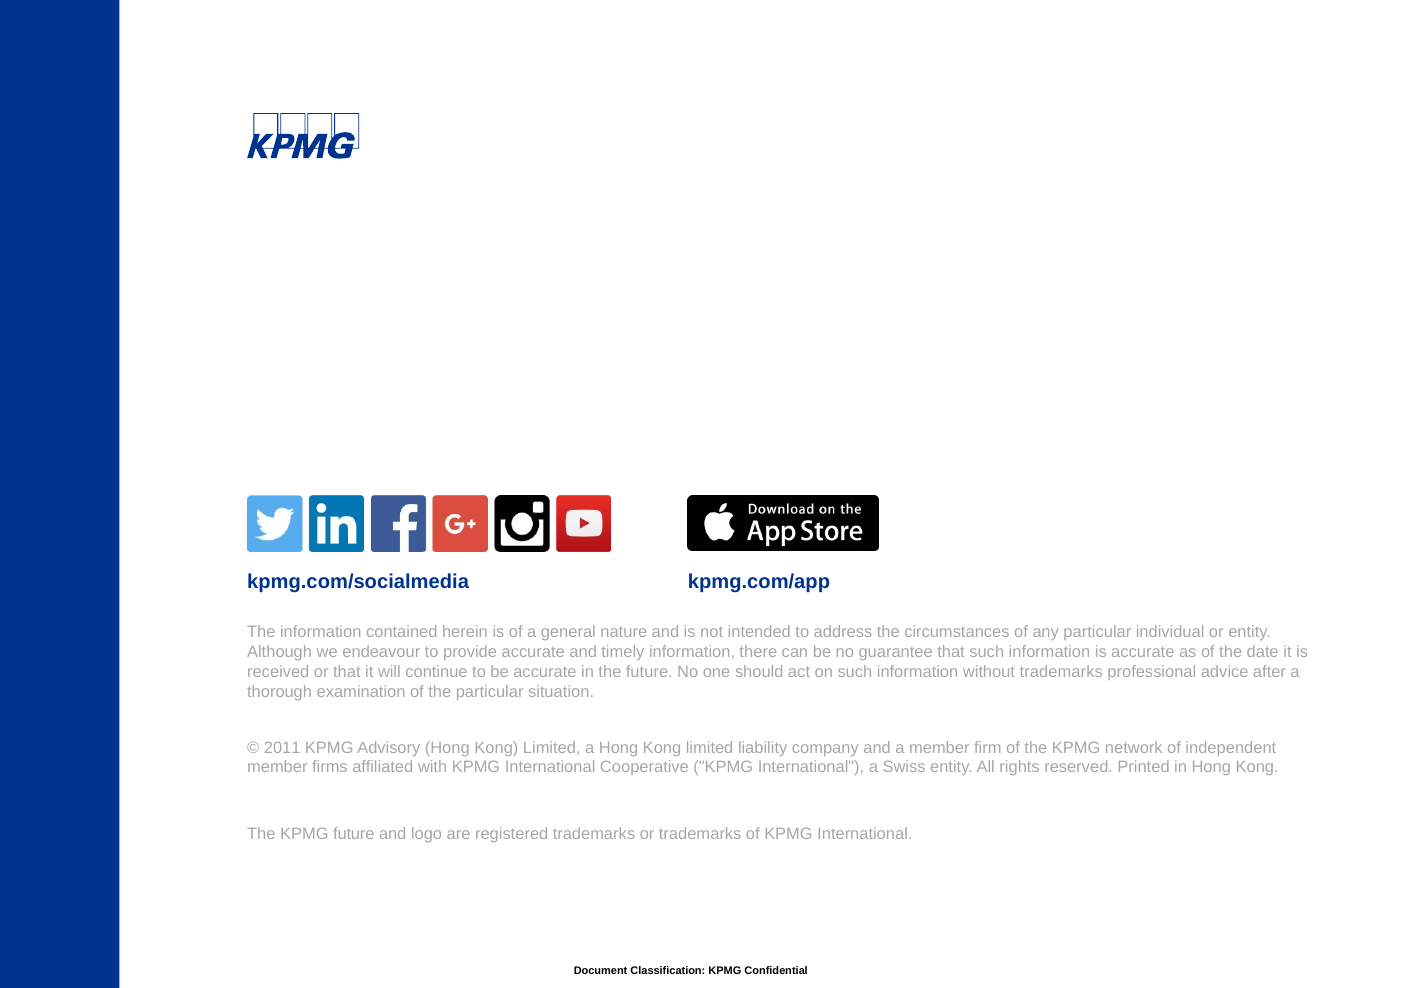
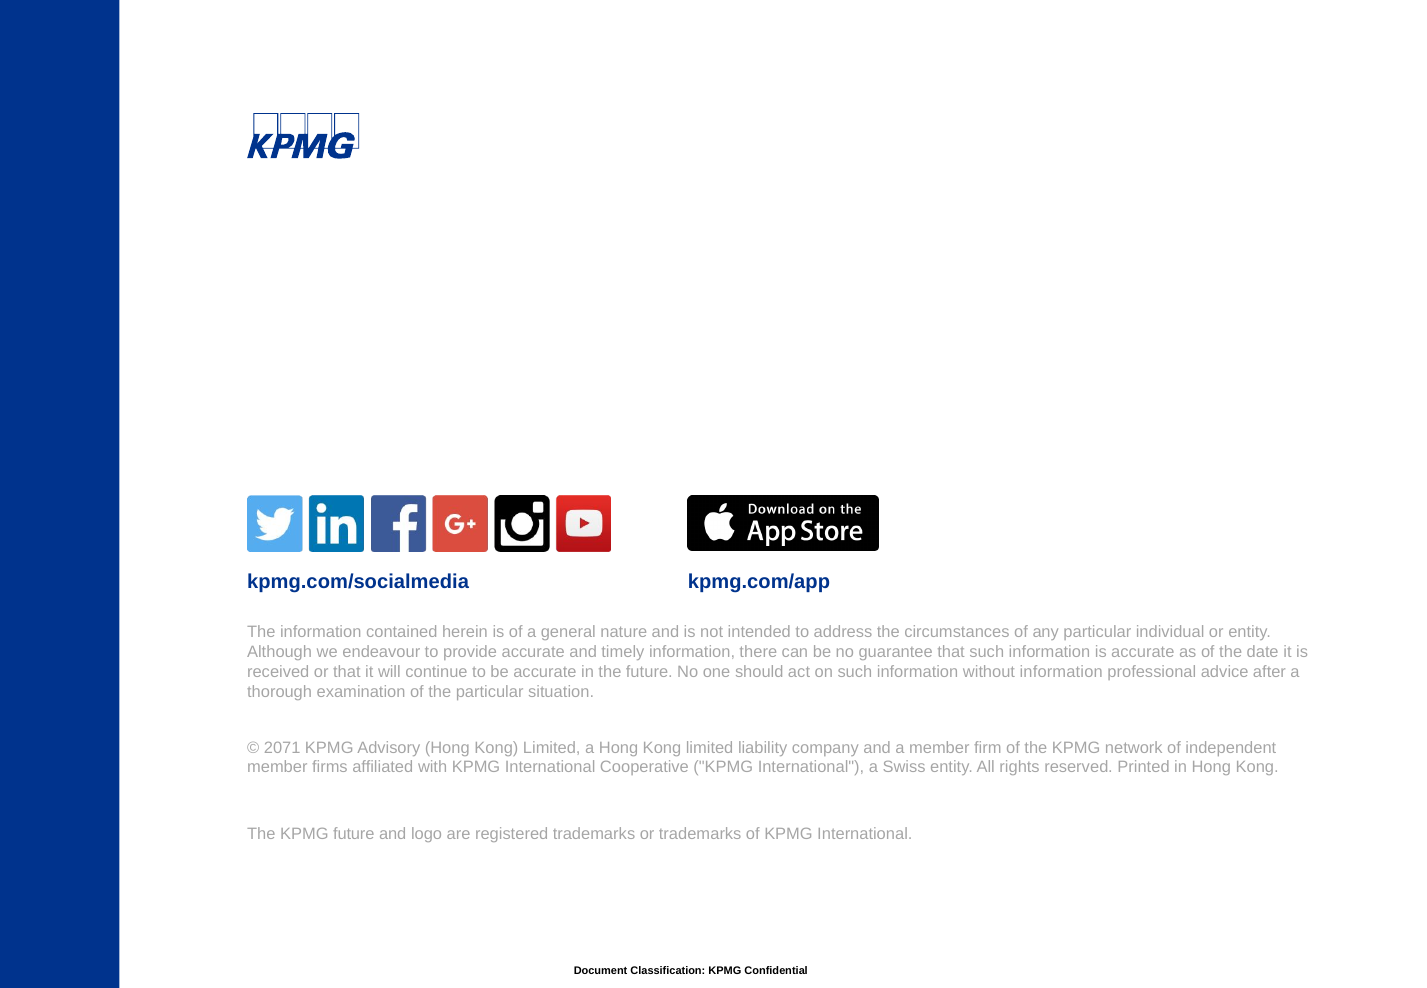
without trademarks: trademarks -> information
2011: 2011 -> 2071
